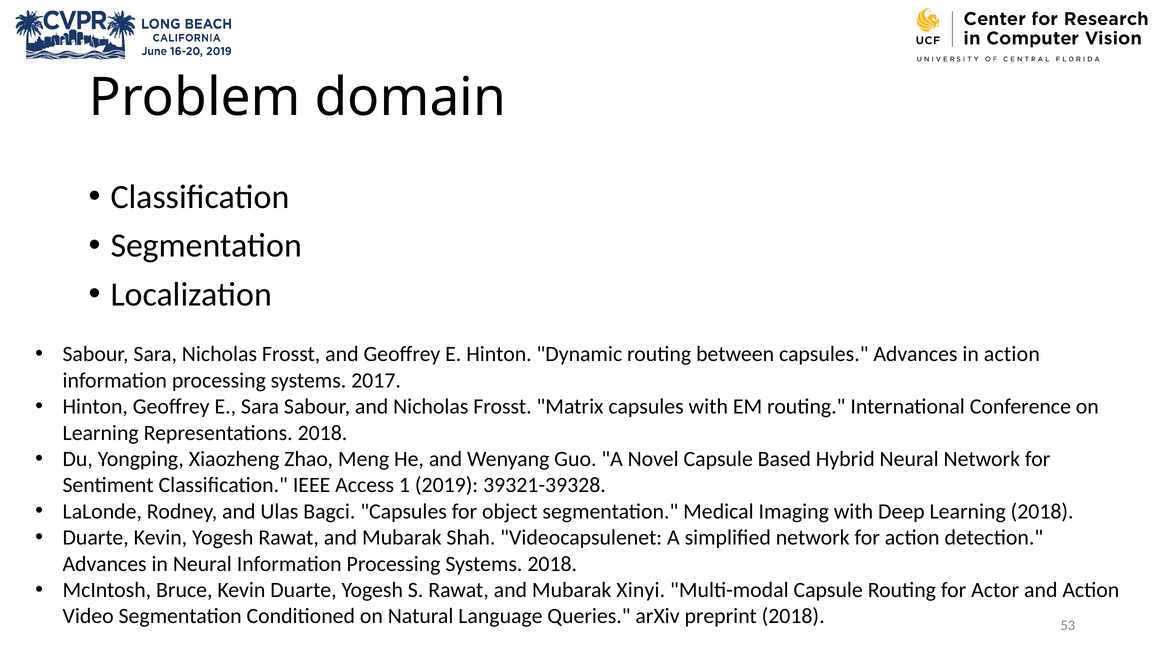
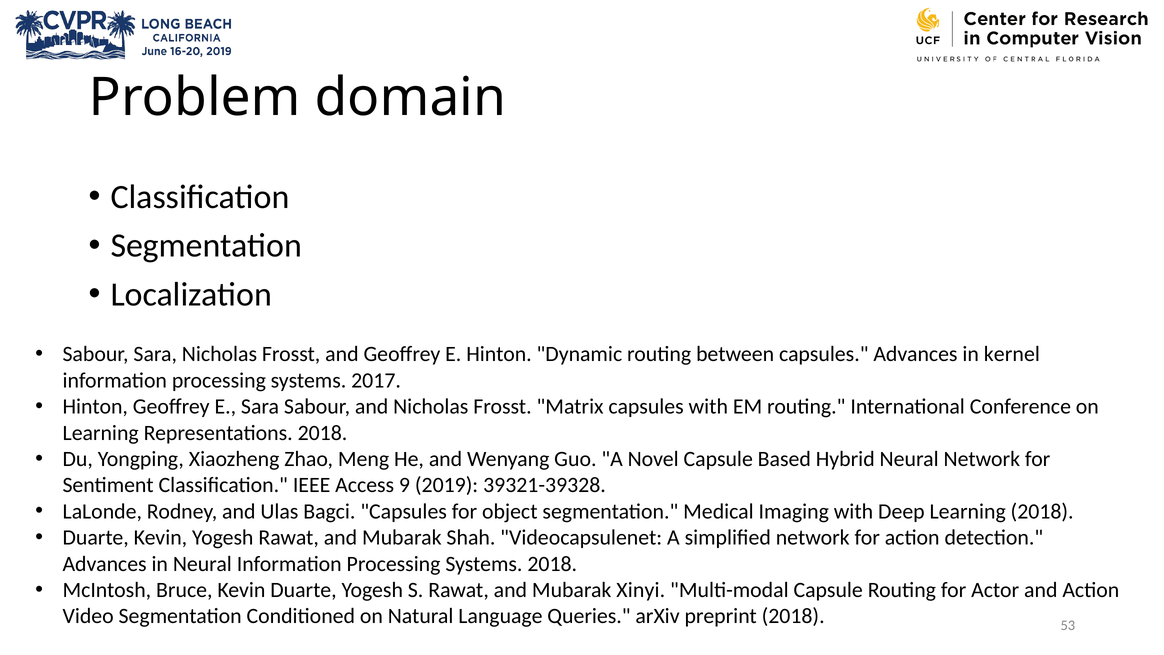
in action: action -> kernel
1: 1 -> 9
